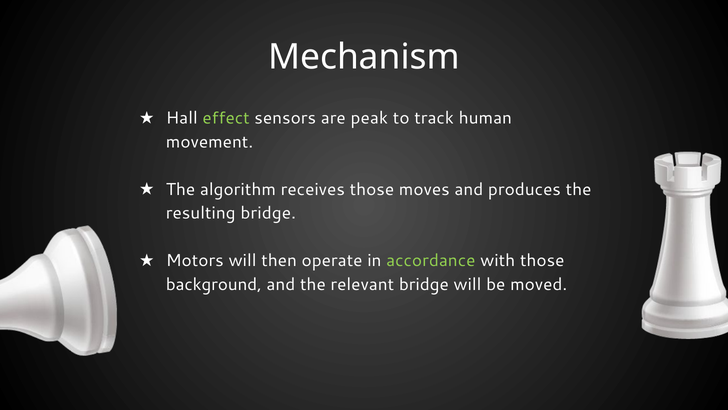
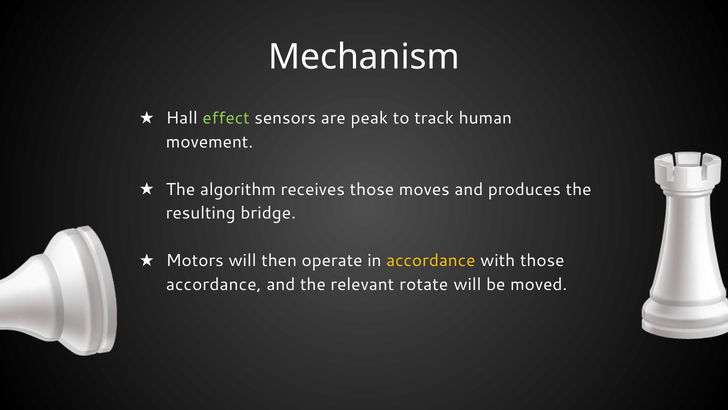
accordance at (431, 260) colour: light green -> yellow
background at (214, 284): background -> accordance
relevant bridge: bridge -> rotate
